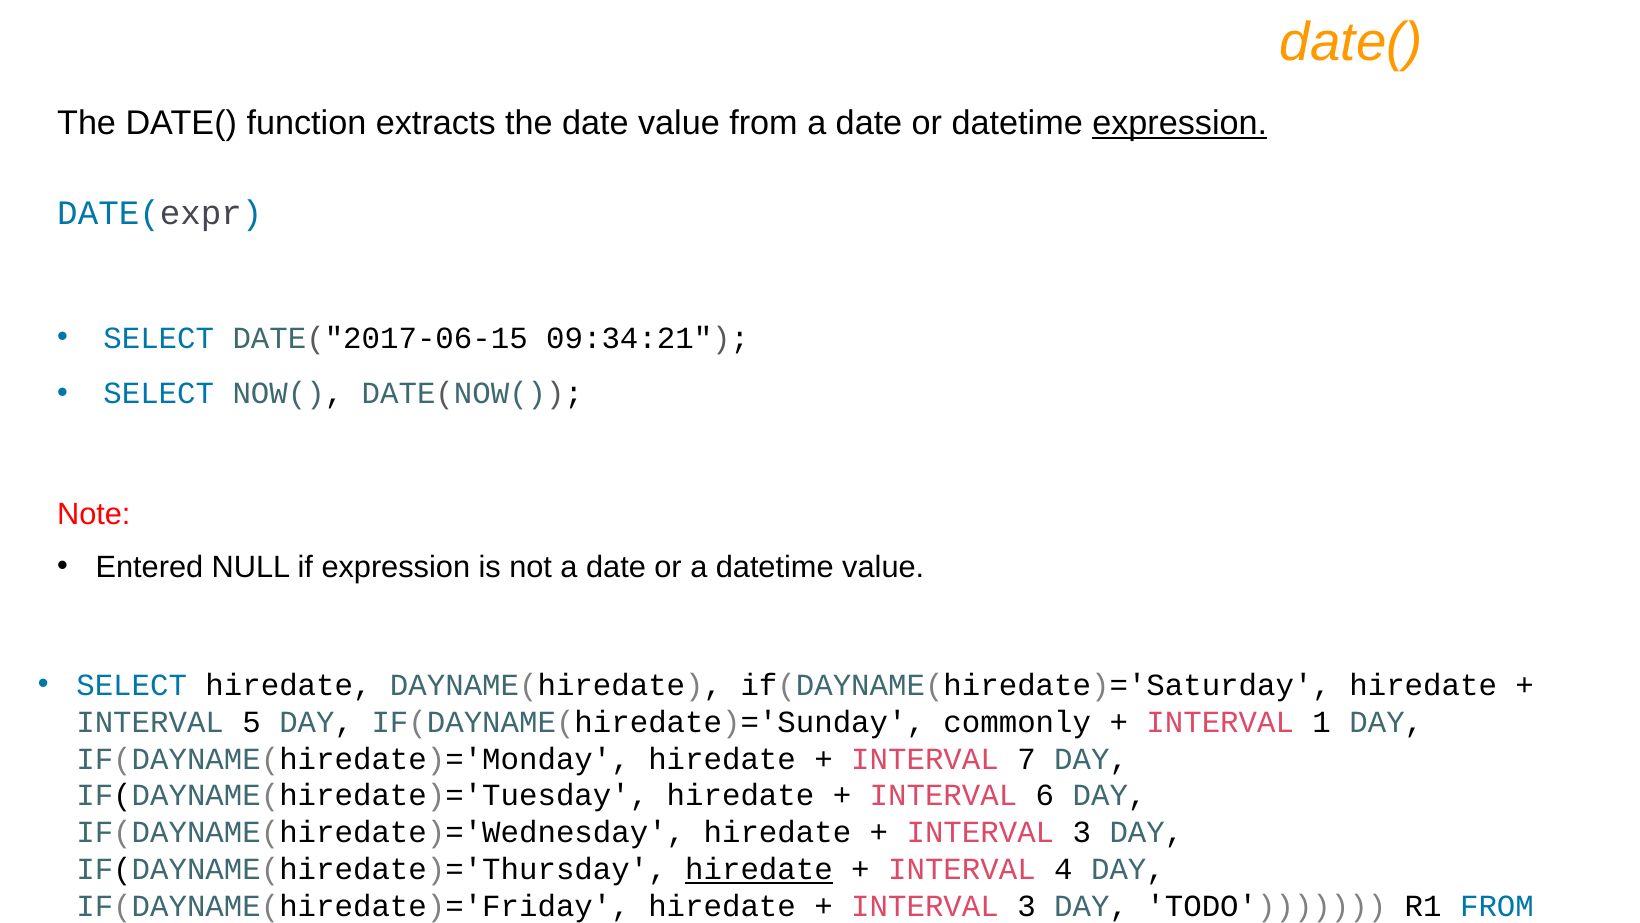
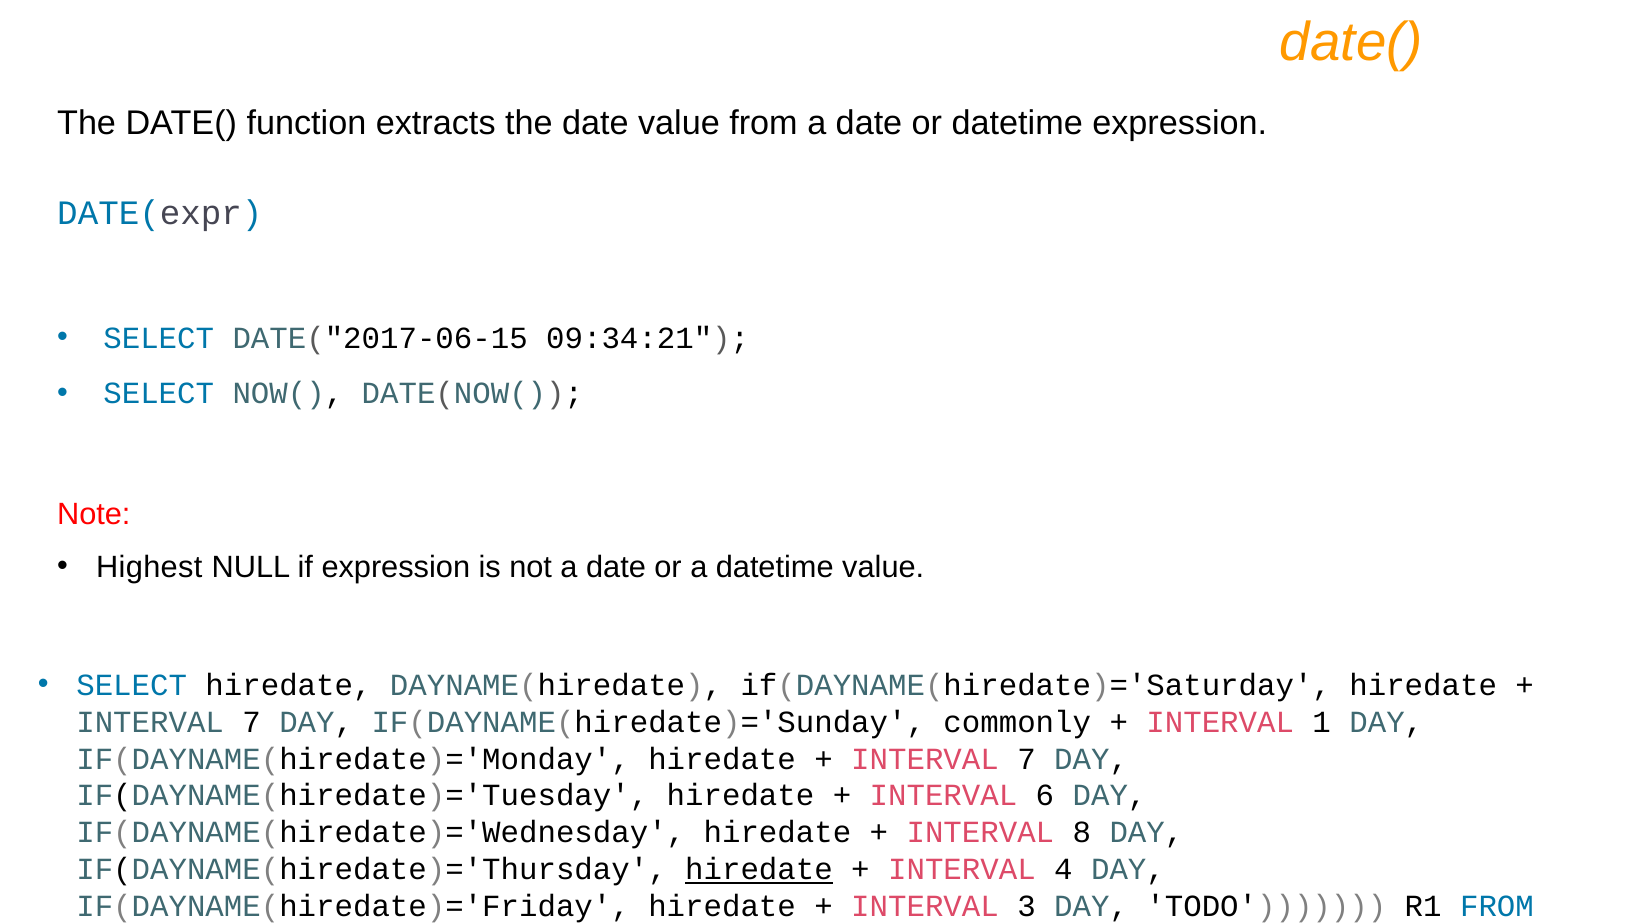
expression at (1180, 124) underline: present -> none
Entered: Entered -> Highest
5 at (252, 722): 5 -> 7
3 at (1082, 832): 3 -> 8
